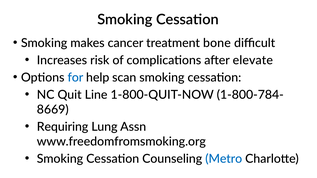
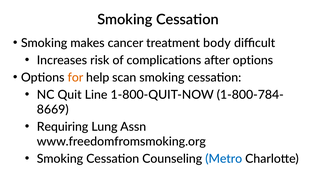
bone: bone -> body
after elevate: elevate -> options
for colour: blue -> orange
